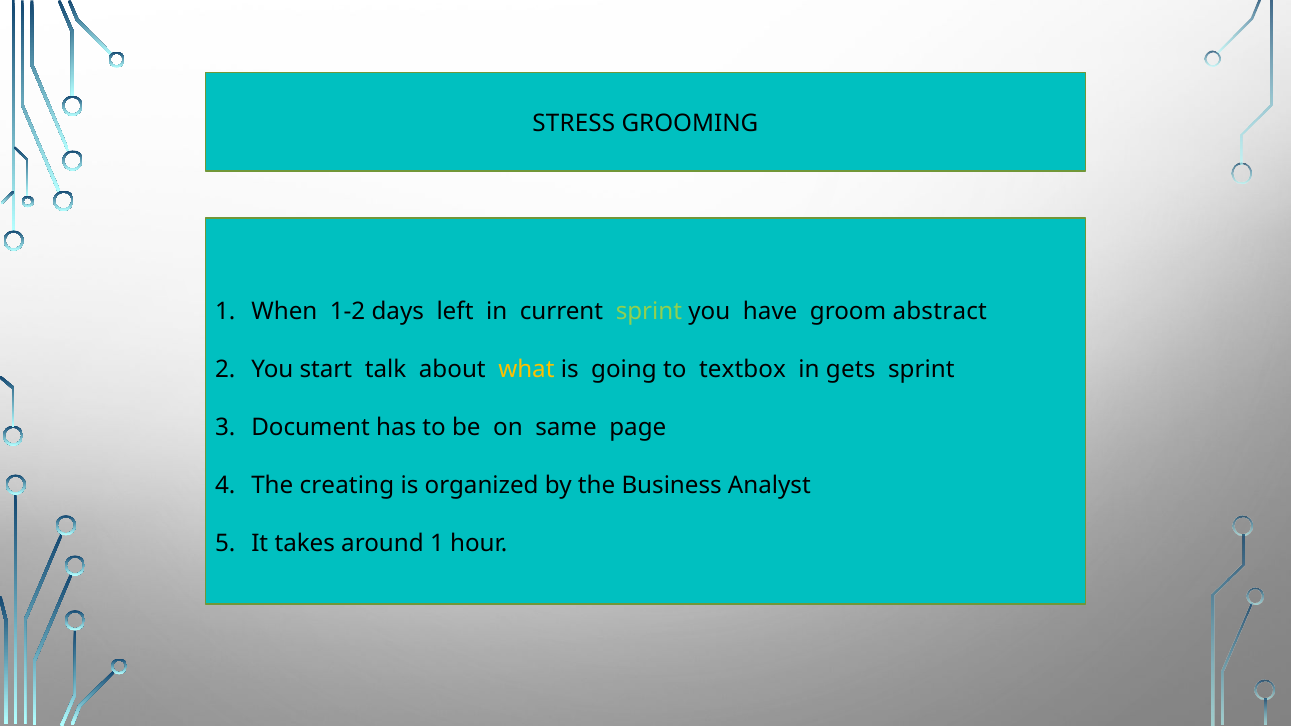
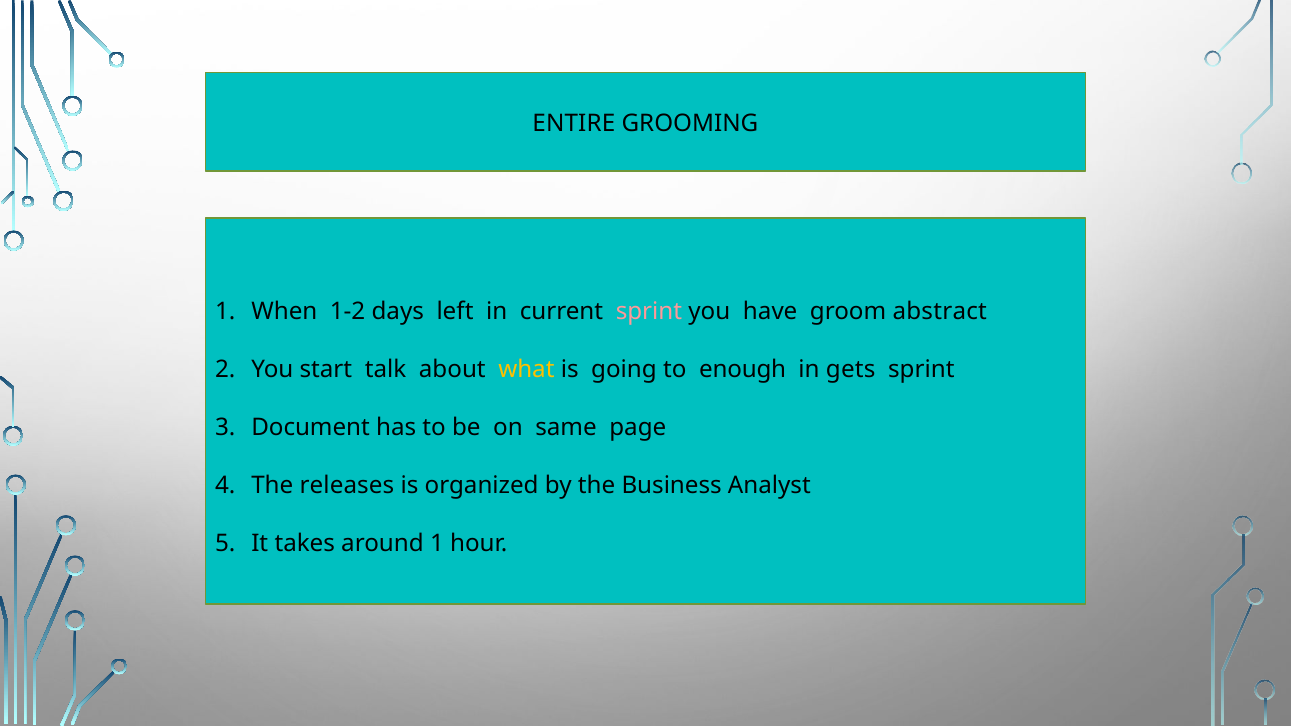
STRESS: STRESS -> ENTIRE
sprint at (649, 311) colour: light green -> pink
textbox: textbox -> enough
creating: creating -> releases
